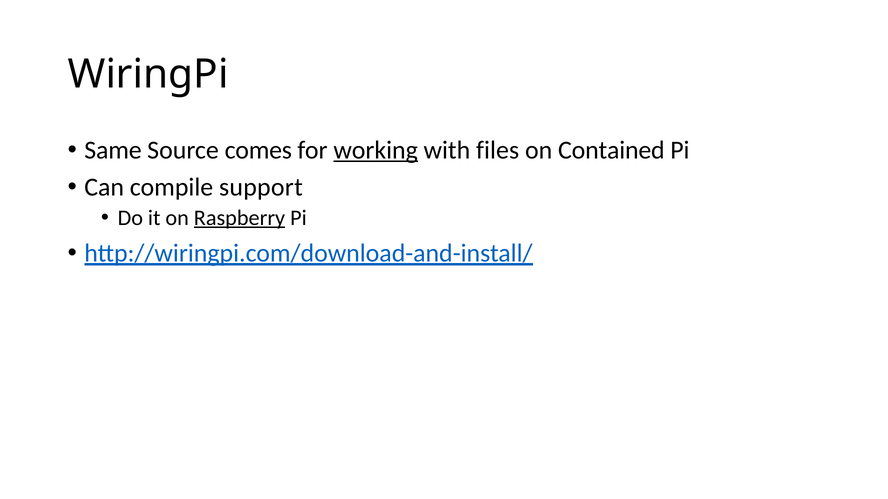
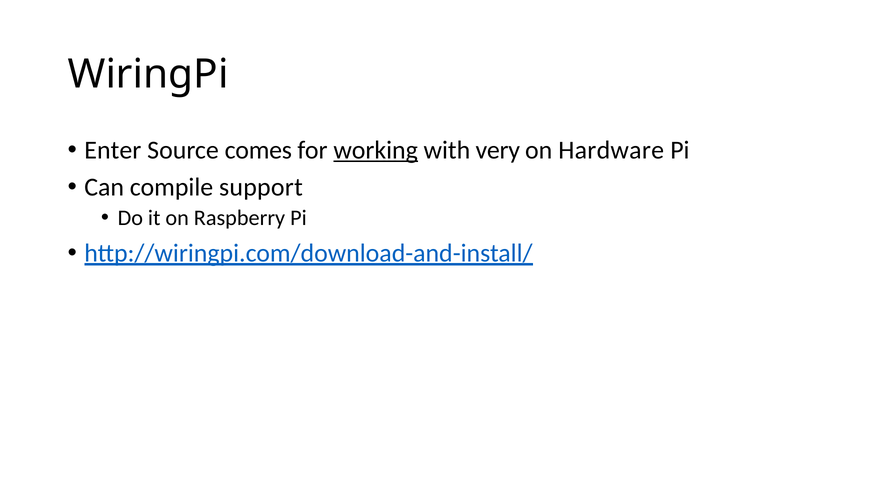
Same: Same -> Enter
files: files -> very
Contained: Contained -> Hardware
Raspberry underline: present -> none
